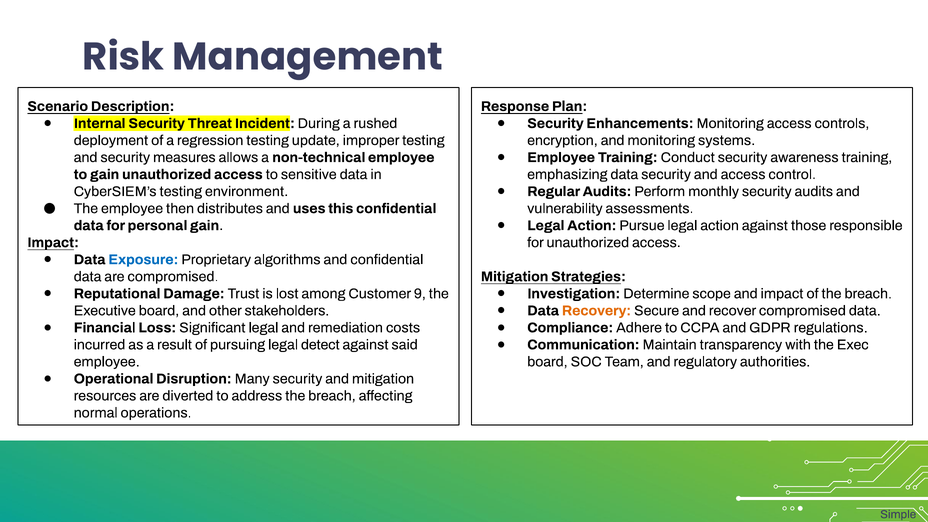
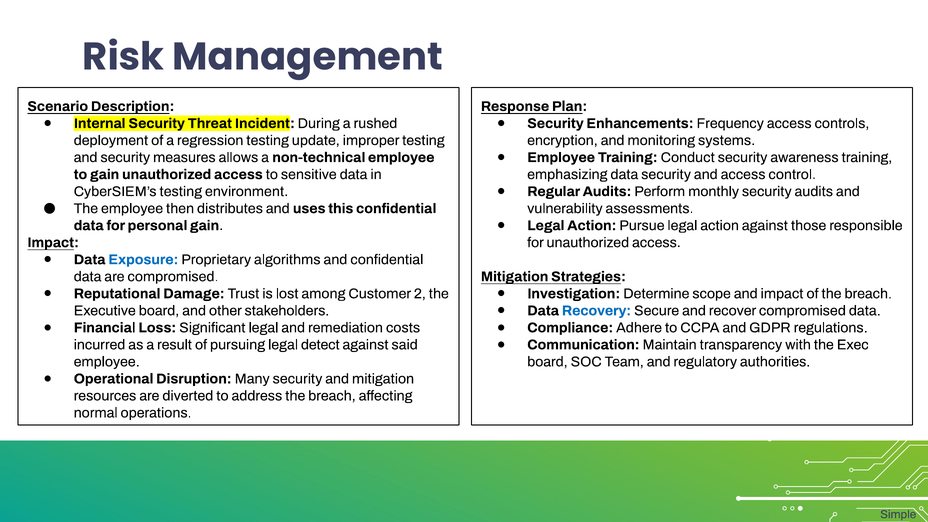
Enhancements Monitoring: Monitoring -> Frequency
9: 9 -> 2
Recovery colour: orange -> blue
